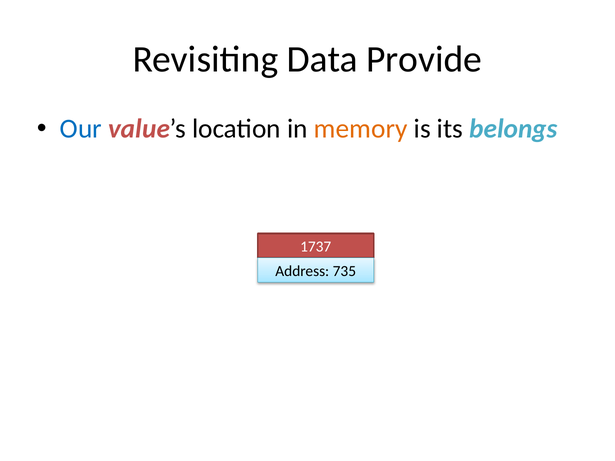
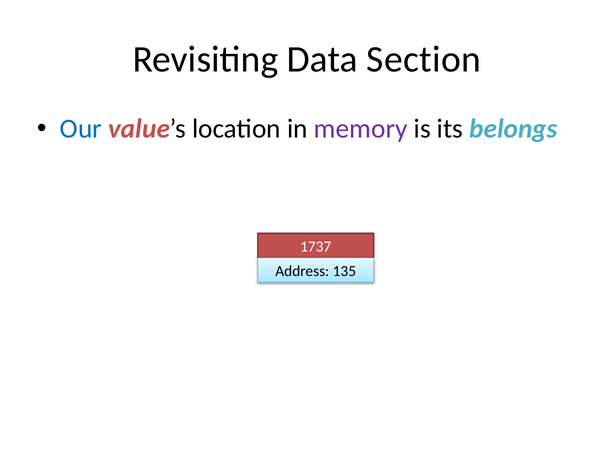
Provide: Provide -> Section
memory colour: orange -> purple
735: 735 -> 135
